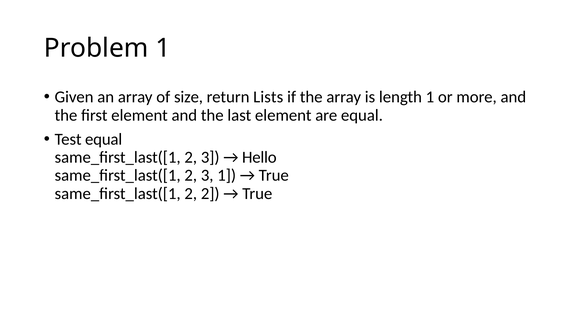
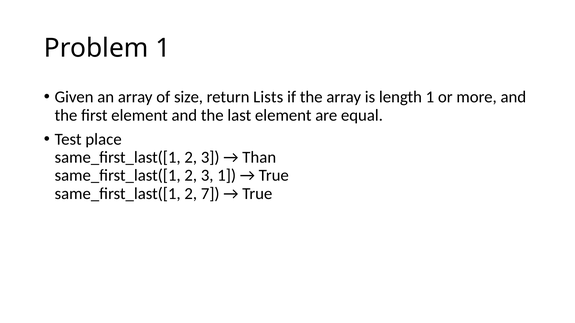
Test equal: equal -> place
Hello: Hello -> Than
2 2: 2 -> 7
